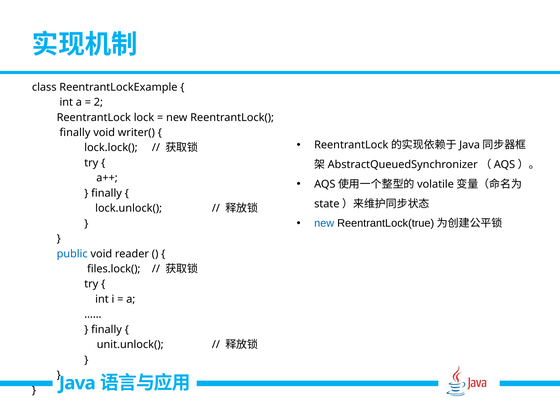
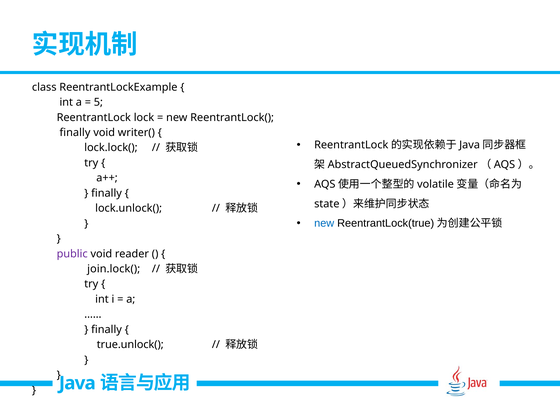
2: 2 -> 5
public colour: blue -> purple
files.lock(: files.lock( -> join.lock(
unit.unlock(: unit.unlock( -> true.unlock(
